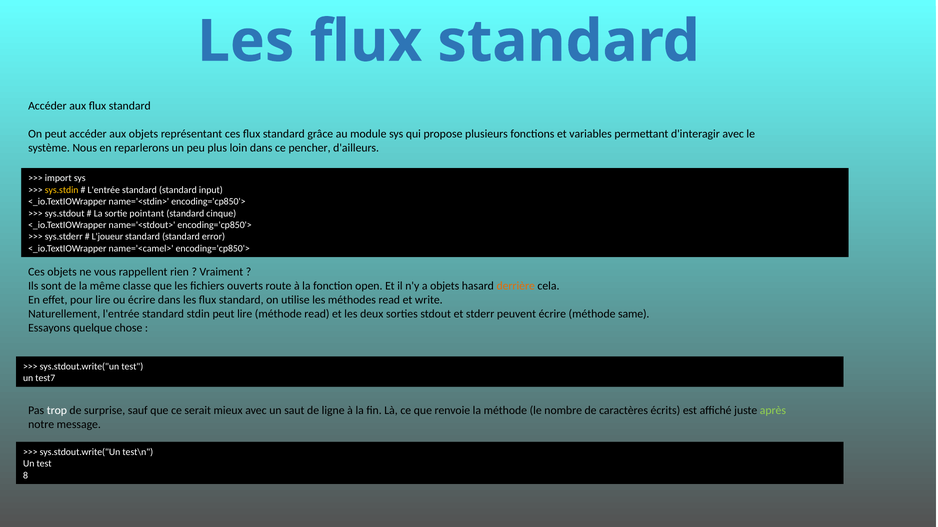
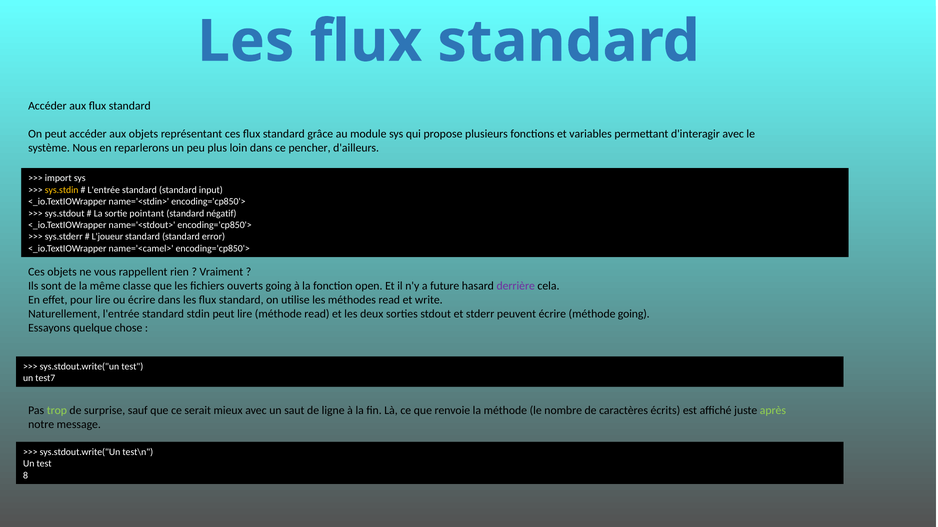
cinque: cinque -> négatif
ouverts route: route -> going
a objets: objets -> future
derrière colour: orange -> purple
méthode same: same -> going
trop colour: white -> light green
